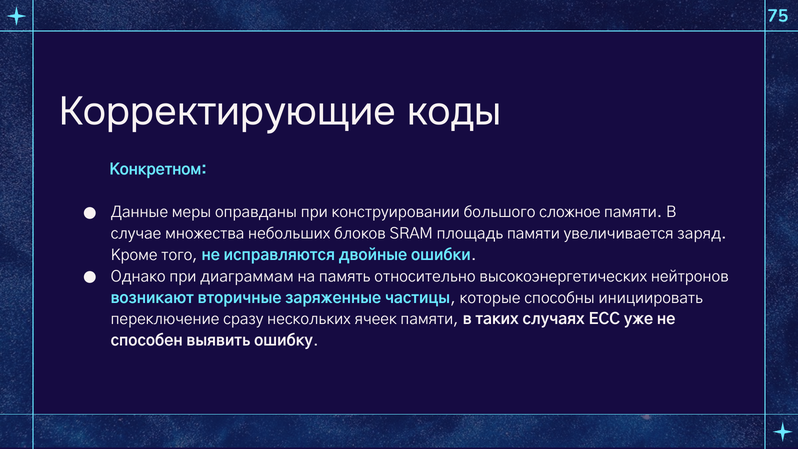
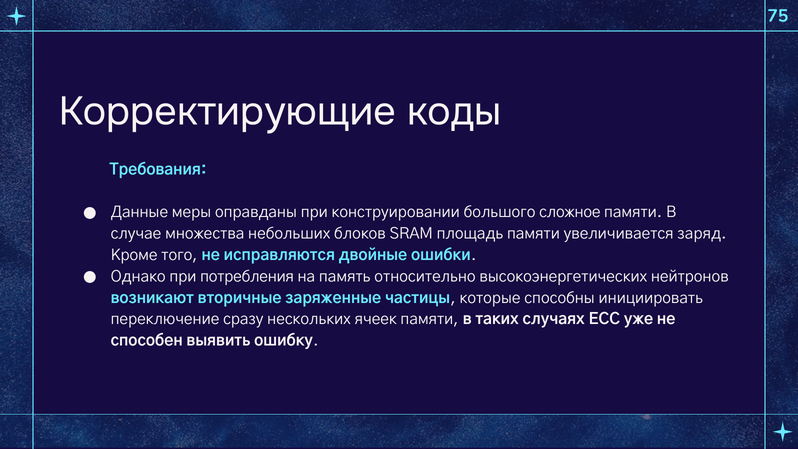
Конкретном: Конкретном -> Требования
диаграммам: диаграммам -> потребления
